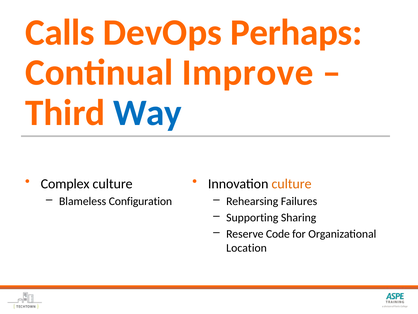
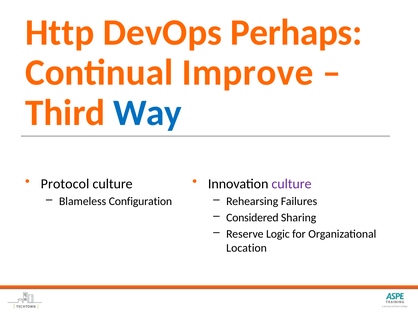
Calls: Calls -> Http
Complex: Complex -> Protocol
culture at (292, 184) colour: orange -> purple
Supporting: Supporting -> Considered
Code: Code -> Logic
